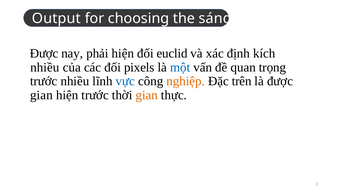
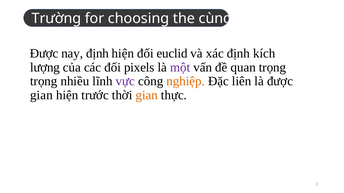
Output: Output -> Trường
sáng: sáng -> cùng
nay phải: phải -> định
nhiều at (45, 67): nhiều -> lượng
một colour: blue -> purple
trước at (44, 81): trước -> trọng
vực colour: blue -> purple
trên: trên -> liên
